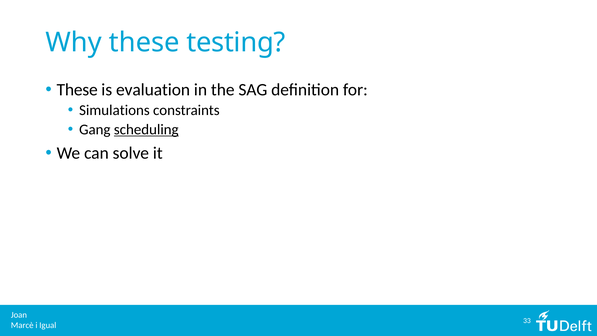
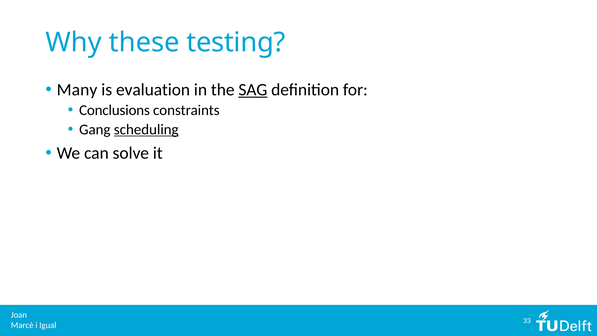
These at (77, 90): These -> Many
SAG underline: none -> present
Simulations: Simulations -> Conclusions
